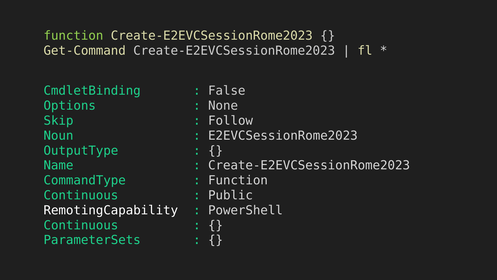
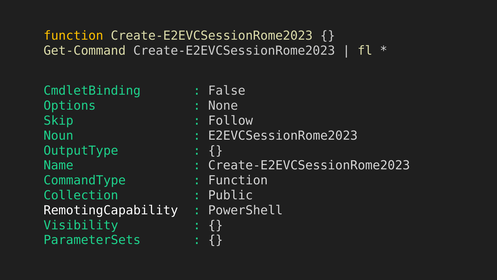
function at (73, 36) colour: light green -> yellow
Continuous at (81, 195): Continuous -> Collection
Continuous at (81, 225): Continuous -> Visibility
